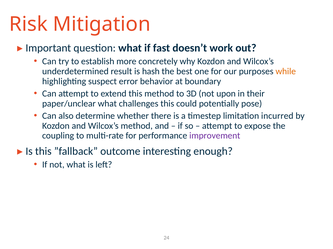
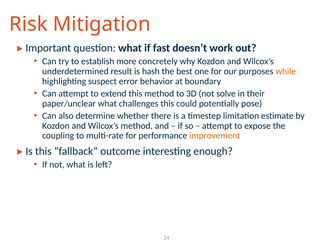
upon: upon -> solve
incurred: incurred -> estimate
improvement colour: purple -> orange
